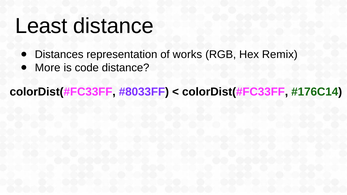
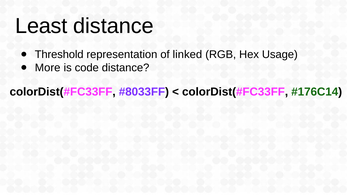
Distances: Distances -> Threshold
works: works -> linked
Remix: Remix -> Usage
